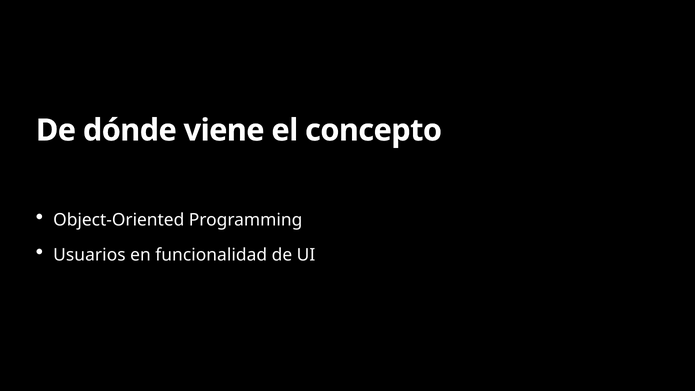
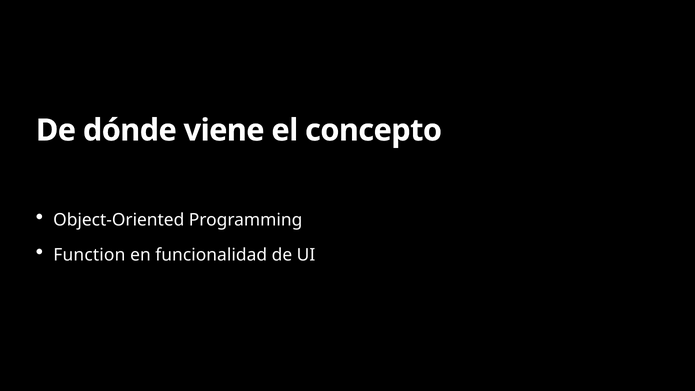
Usuarios: Usuarios -> Function
